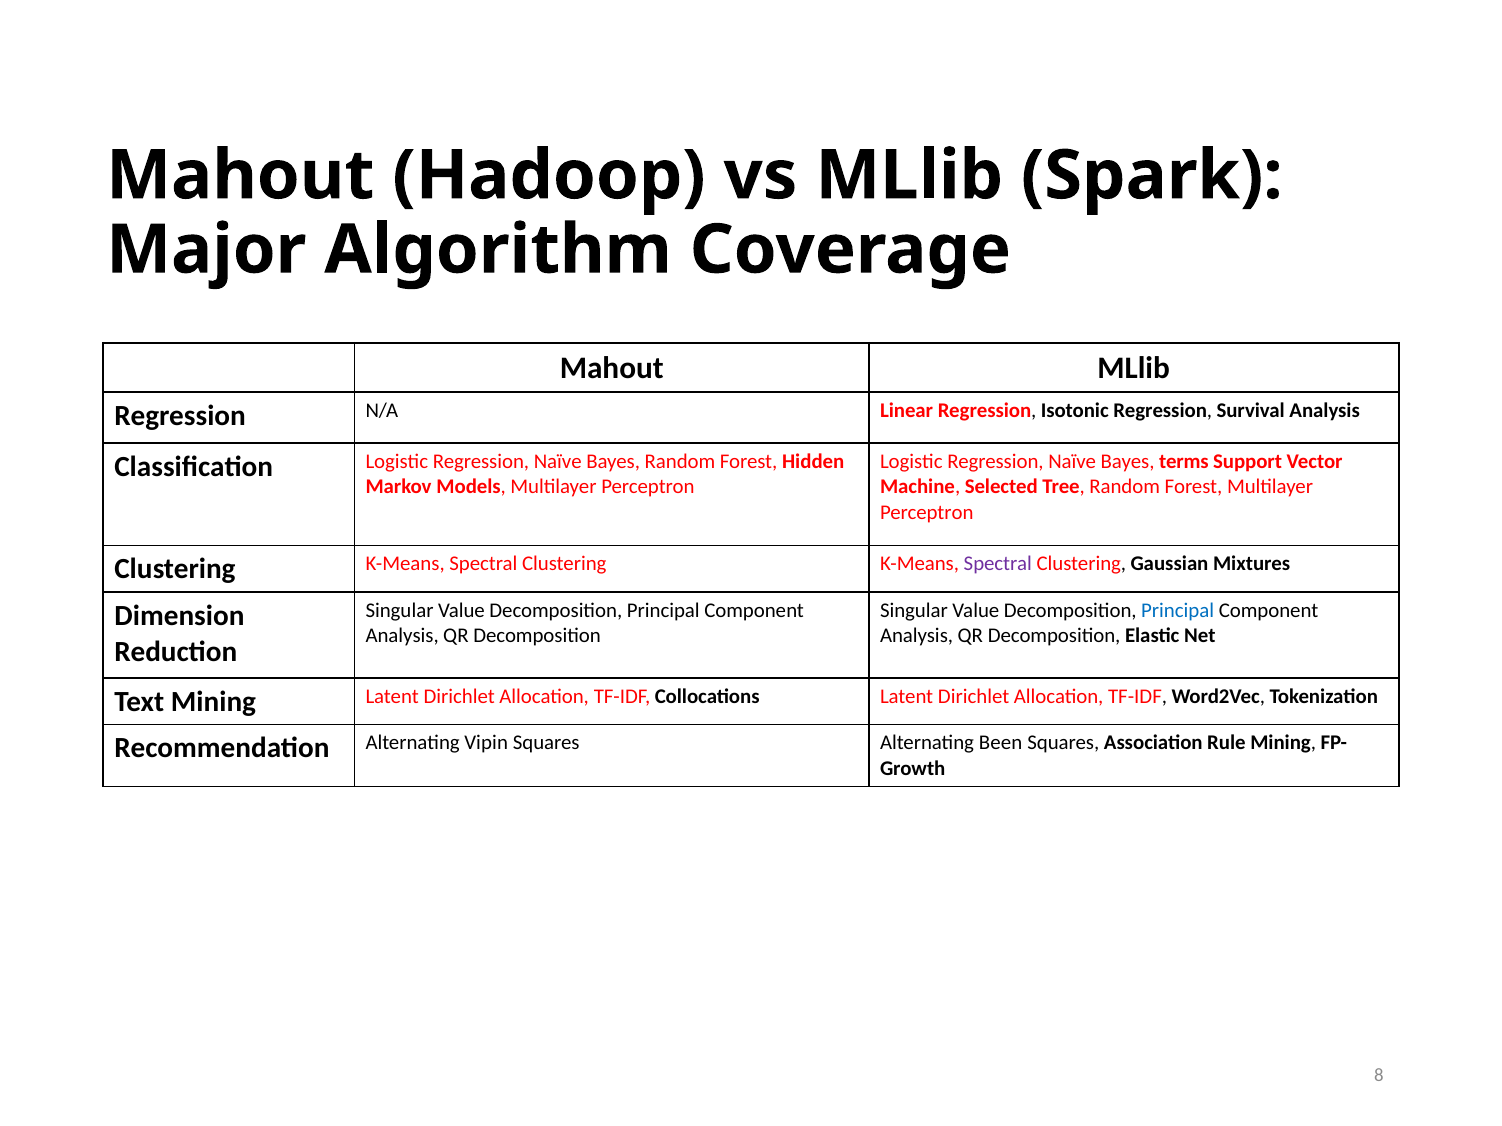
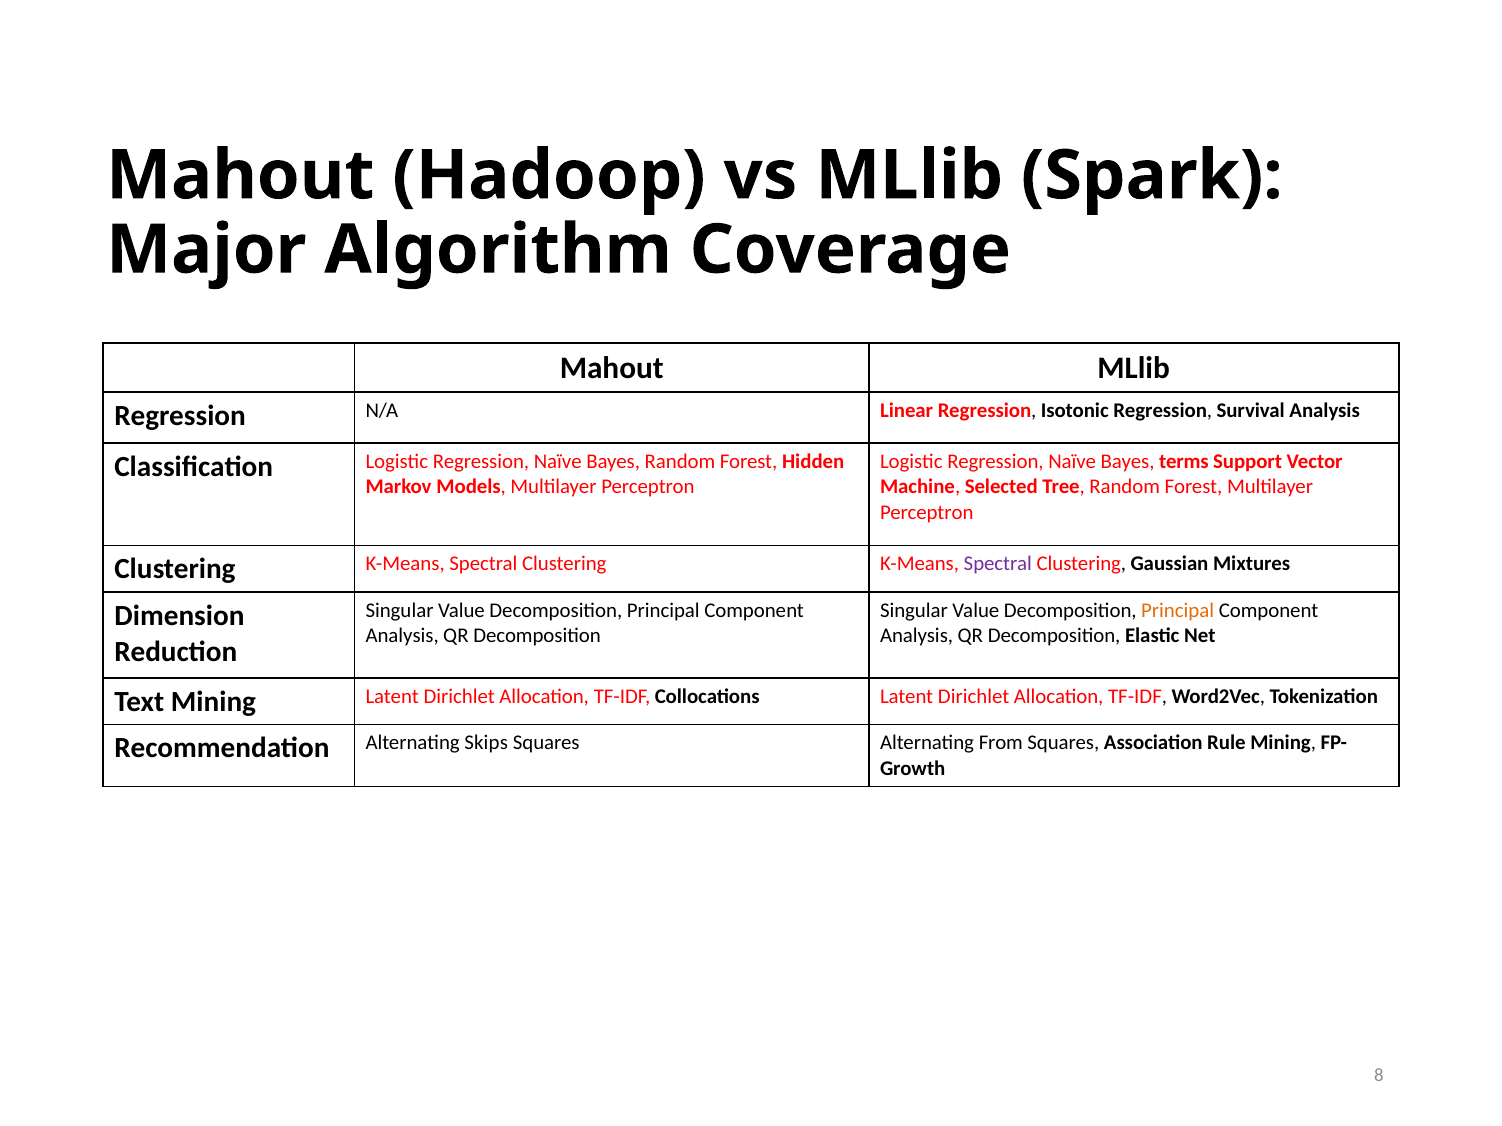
Principal at (1178, 611) colour: blue -> orange
Vipin: Vipin -> Skips
Been: Been -> From
